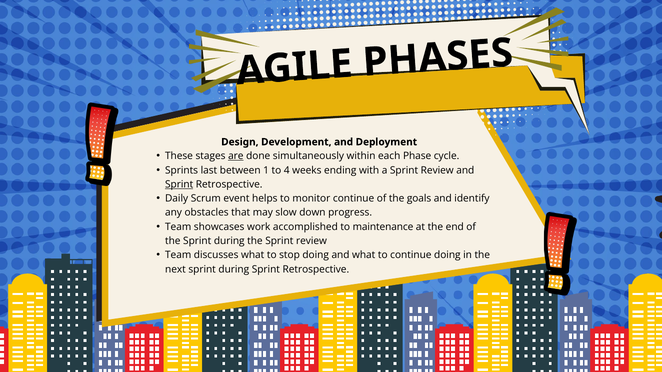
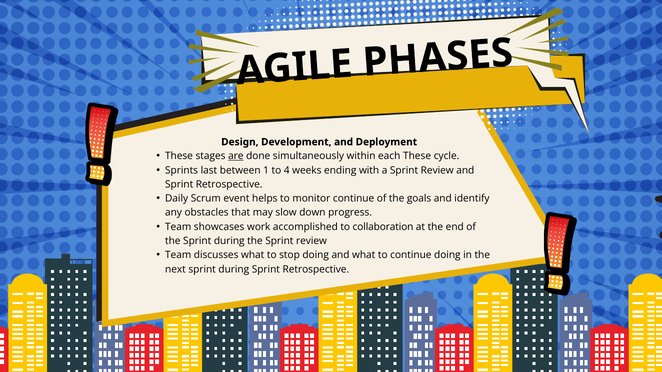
each Phase: Phase -> These
Sprint at (179, 185) underline: present -> none
maintenance: maintenance -> collaboration
